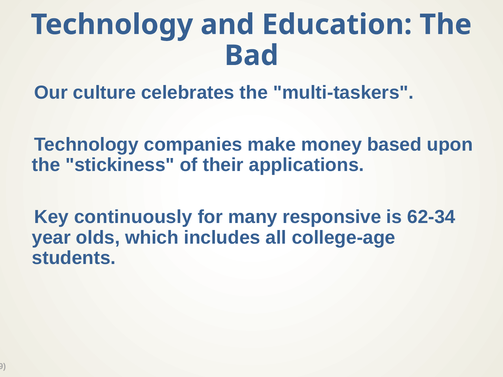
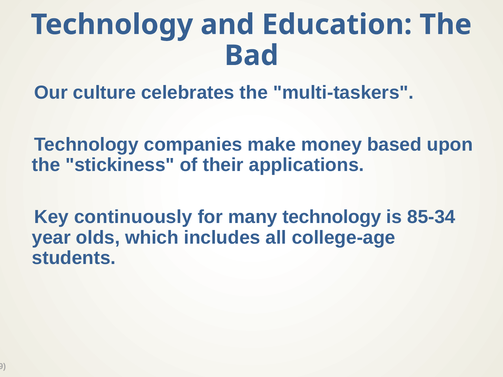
many responsive: responsive -> technology
62-34: 62-34 -> 85-34
